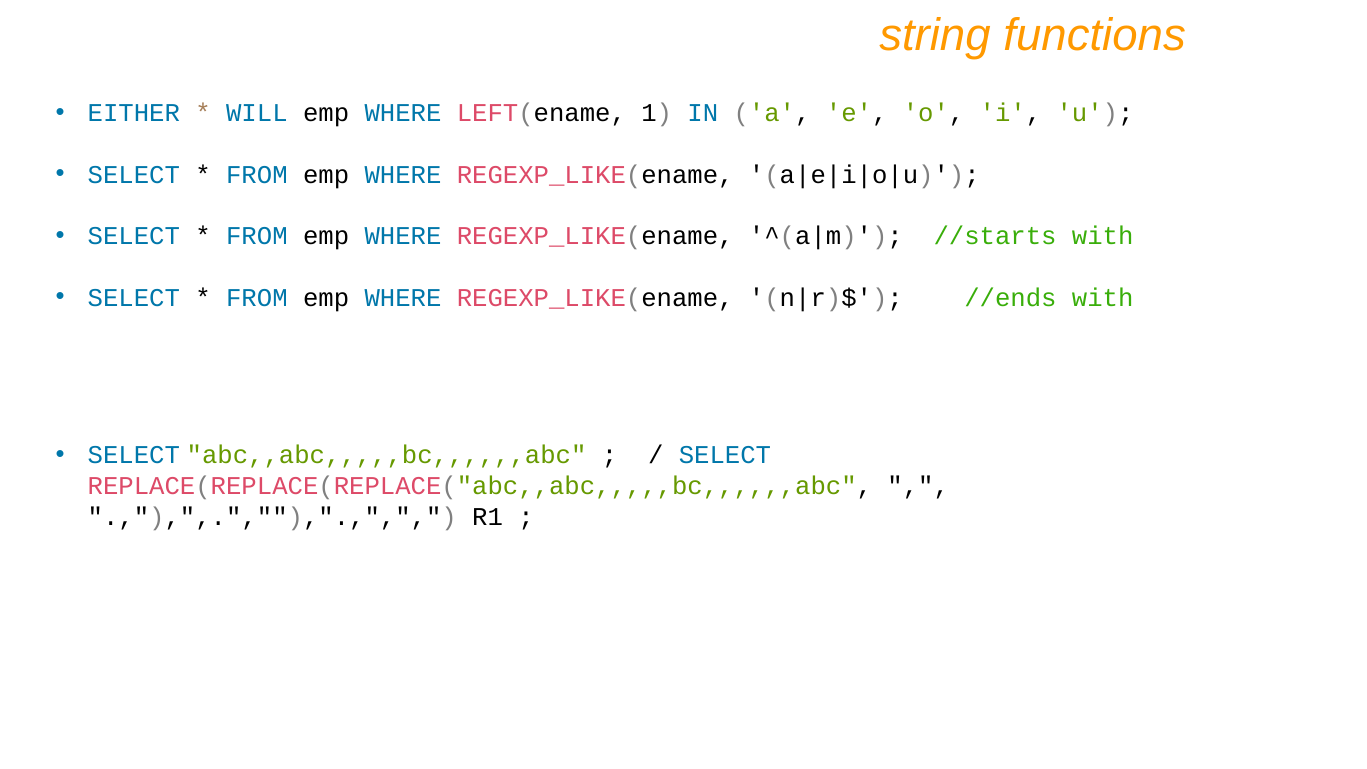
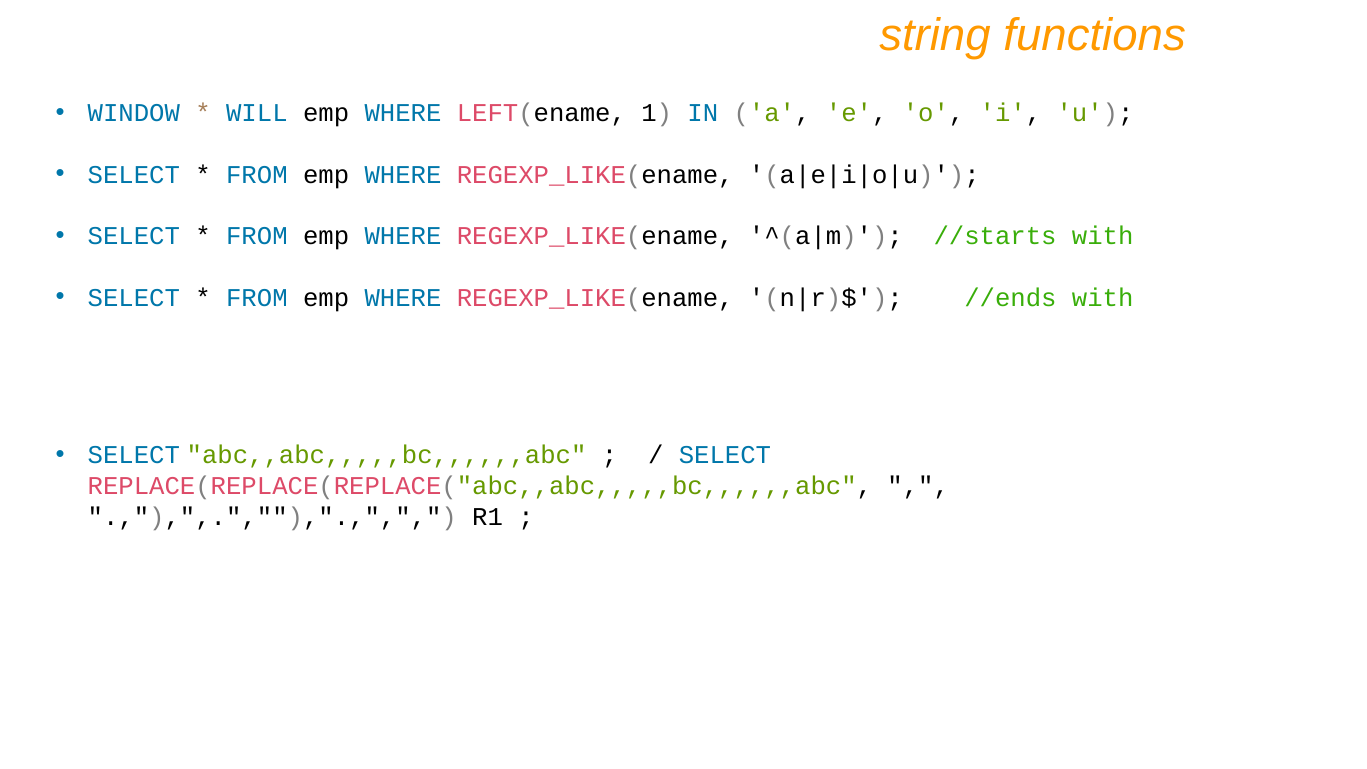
EITHER: EITHER -> WINDOW
